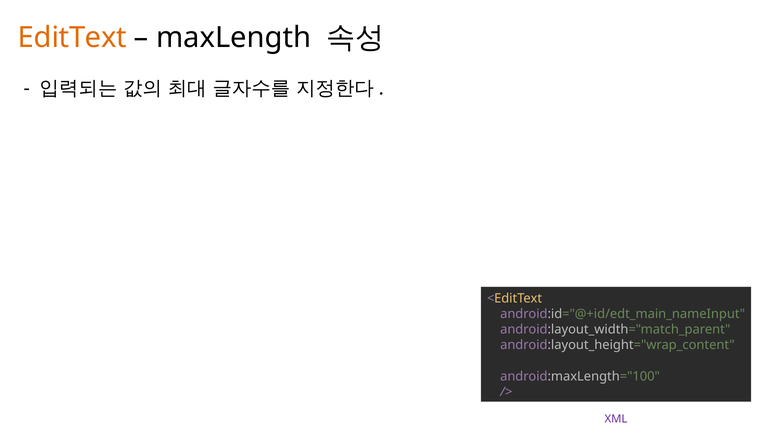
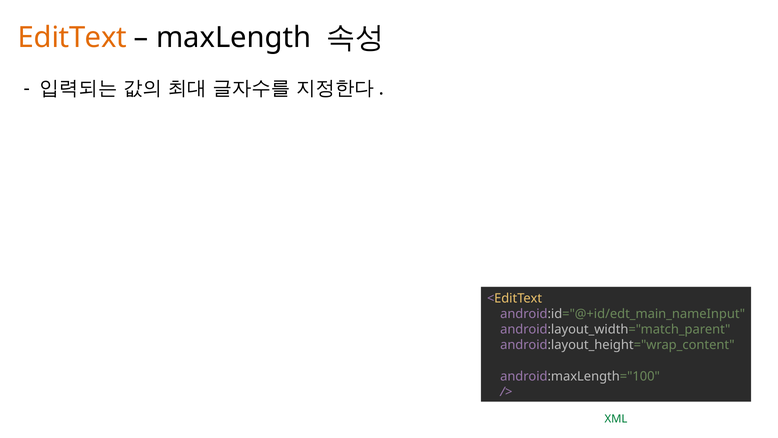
XML colour: purple -> green
